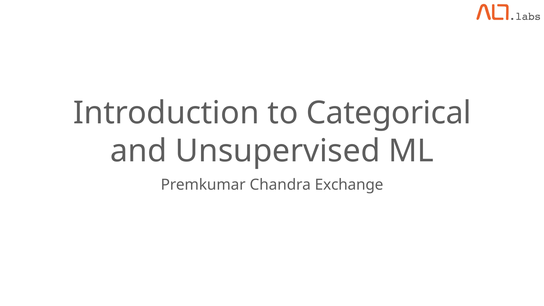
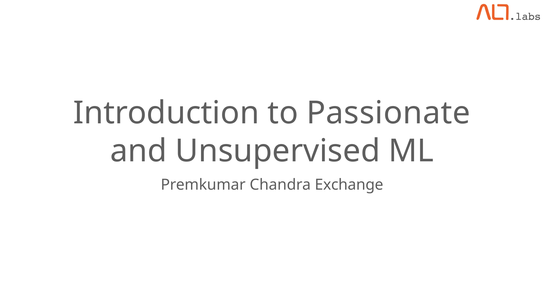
Categorical: Categorical -> Passionate
